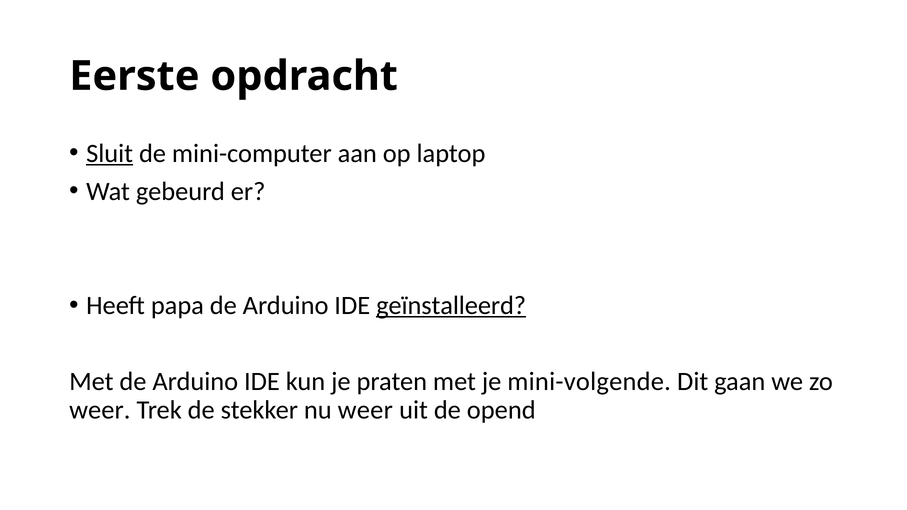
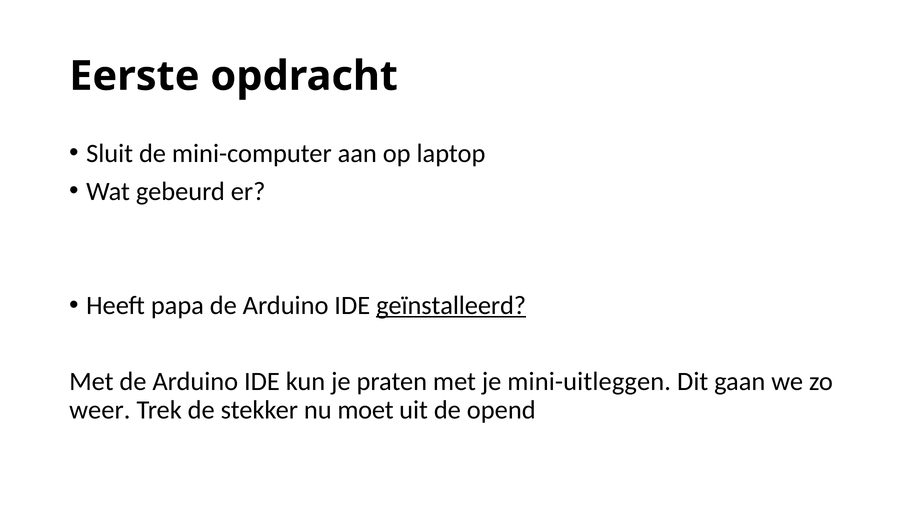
Sluit underline: present -> none
mini-volgende: mini-volgende -> mini-uitleggen
nu weer: weer -> moet
